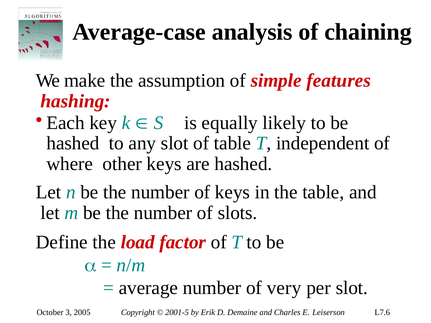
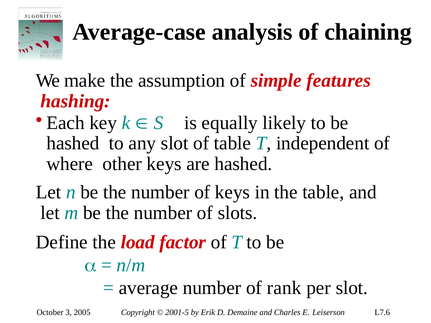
very: very -> rank
